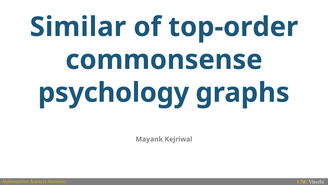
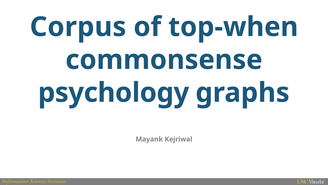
Similar: Similar -> Corpus
top-order: top-order -> top-when
